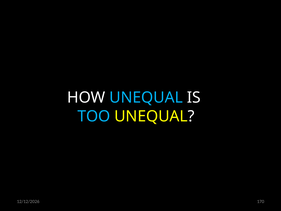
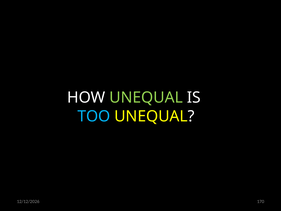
UNEQUAL at (146, 97) colour: light blue -> light green
